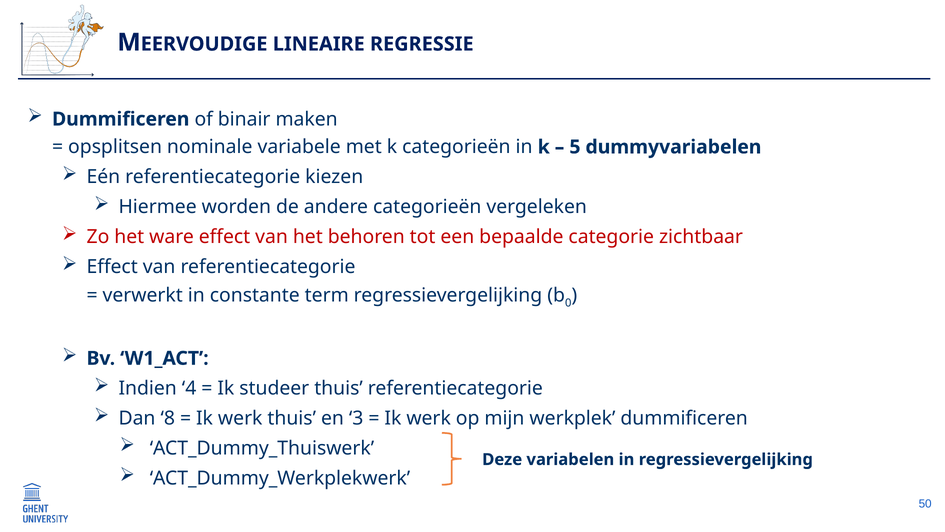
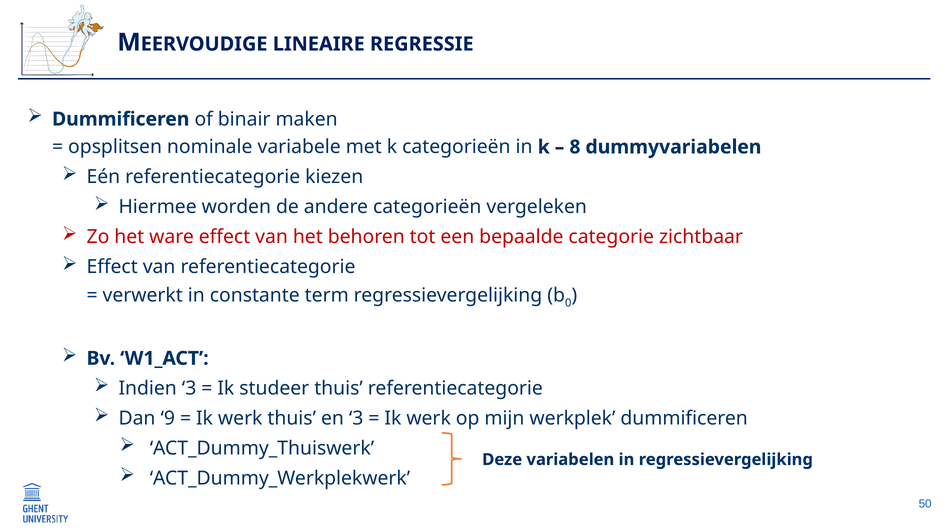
5: 5 -> 8
Indien 4: 4 -> 3
8: 8 -> 9
